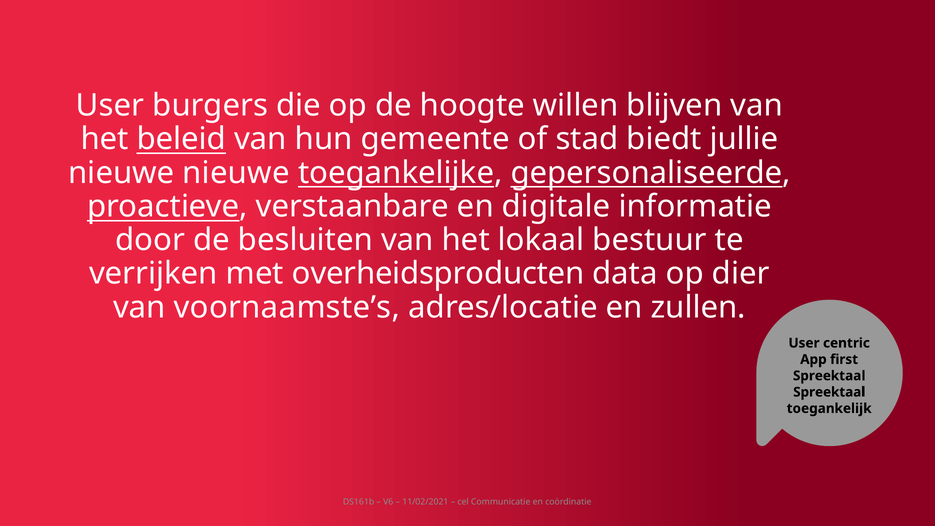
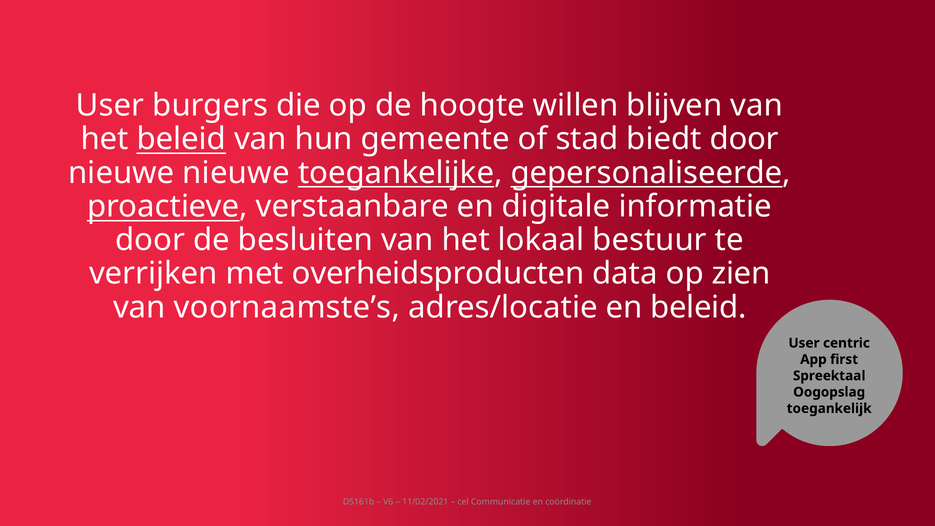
biedt jullie: jullie -> door
dier: dier -> zien
en zullen: zullen -> beleid
Spreektaal at (829, 392): Spreektaal -> Oogopslag
